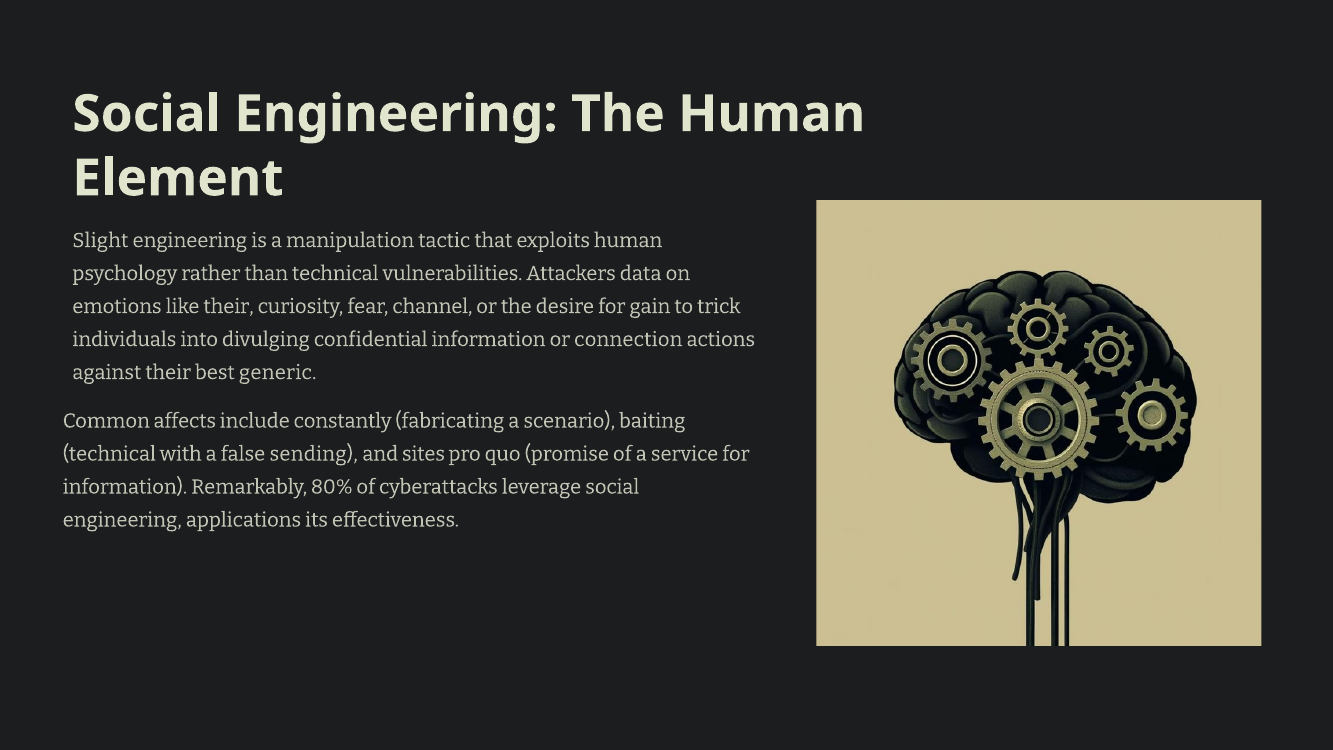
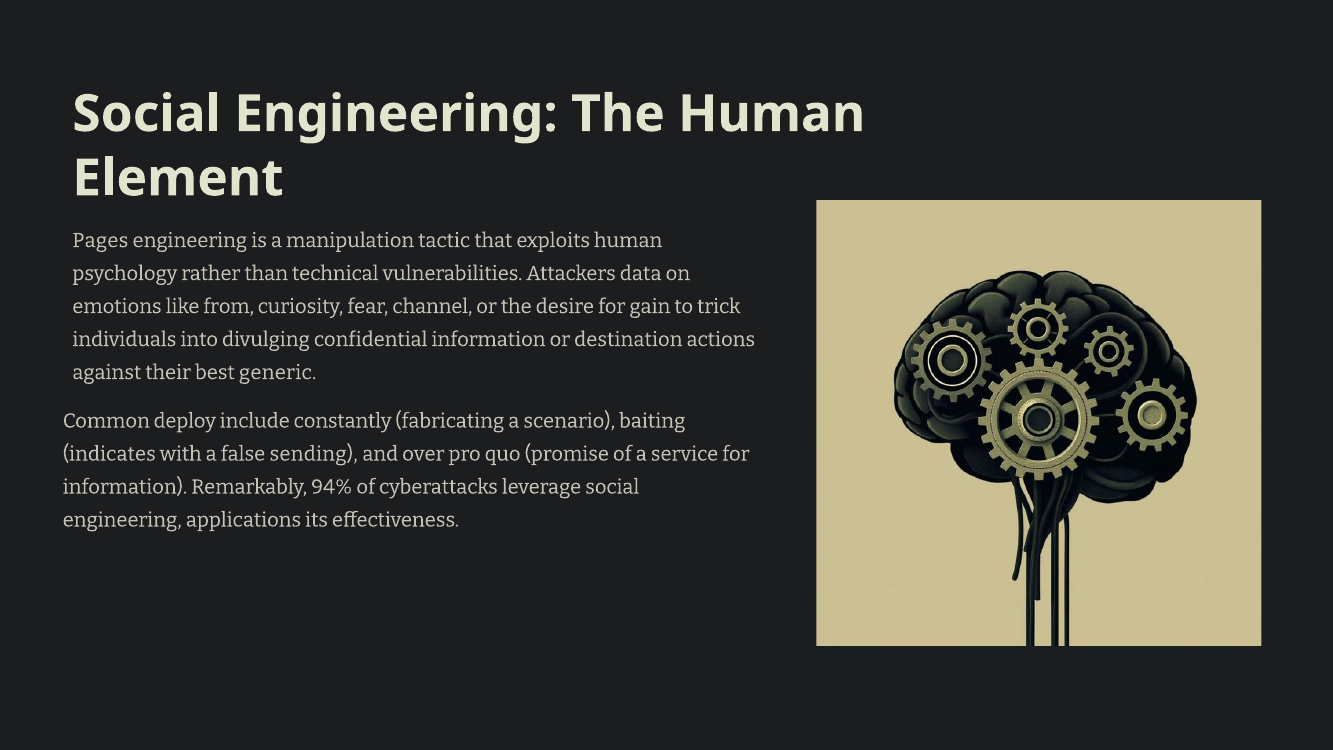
Slight: Slight -> Pages
like their: their -> from
connection: connection -> destination
affects: affects -> deploy
technical at (109, 454): technical -> indicates
sites: sites -> over
80%: 80% -> 94%
